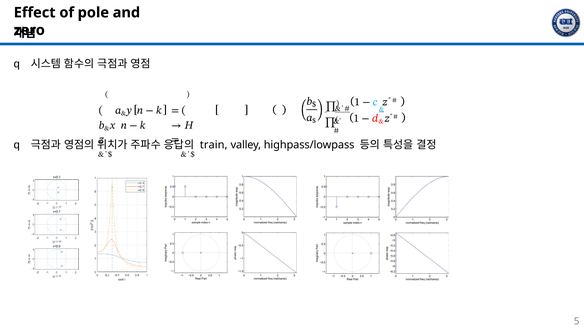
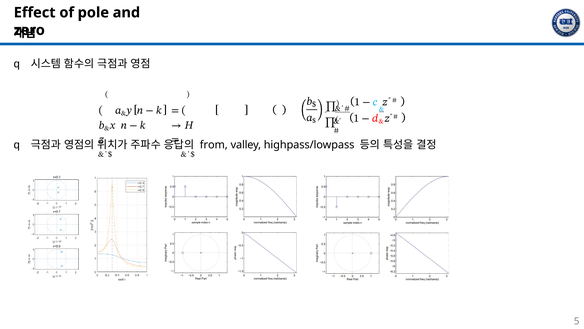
train: train -> from
